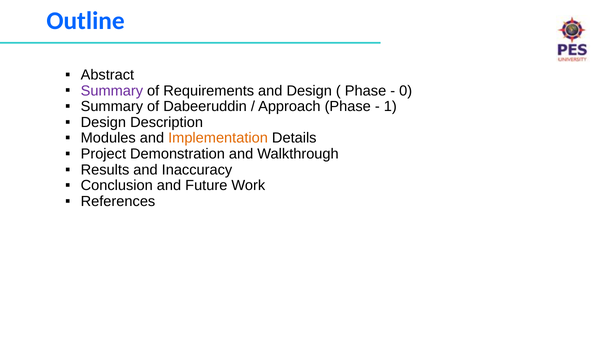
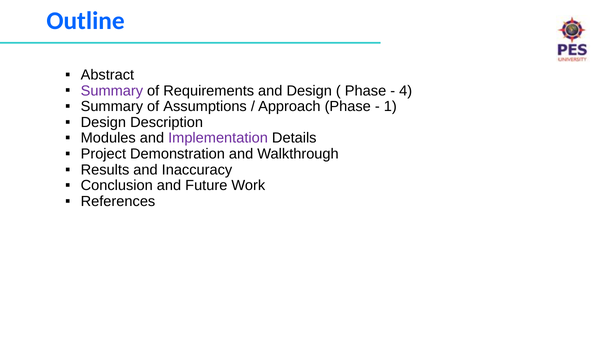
0: 0 -> 4
Dabeeruddin: Dabeeruddin -> Assumptions
Implementation colour: orange -> purple
